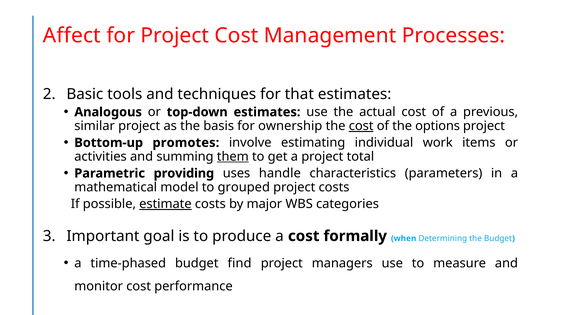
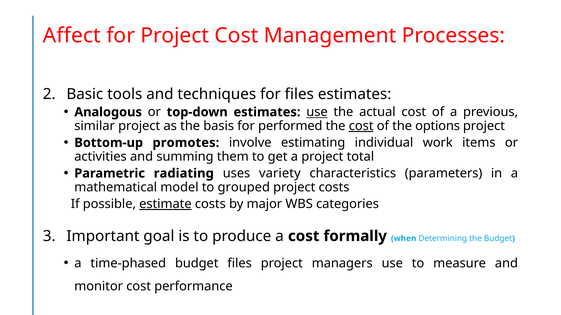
for that: that -> files
use at (317, 112) underline: none -> present
ownership: ownership -> performed
them underline: present -> none
providing: providing -> radiating
handle: handle -> variety
budget find: find -> files
